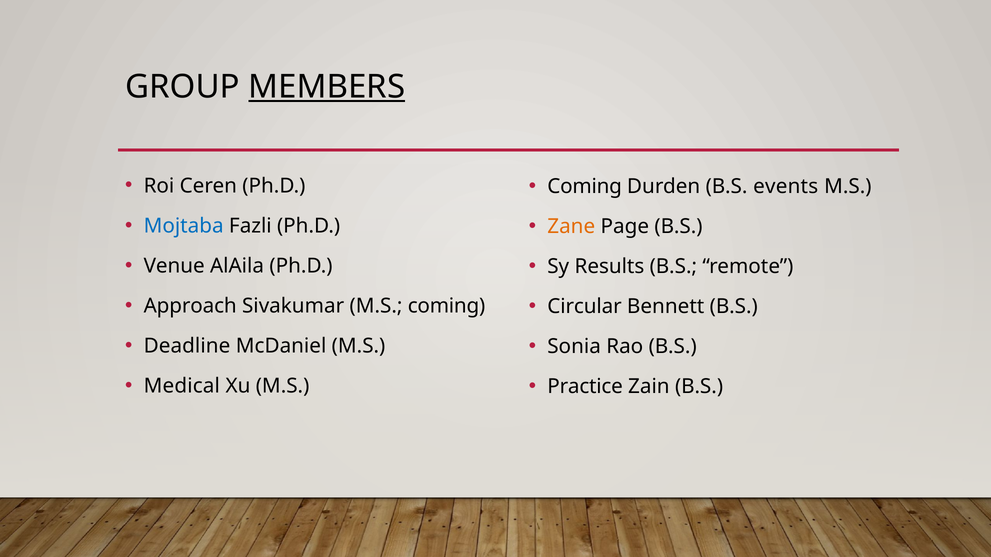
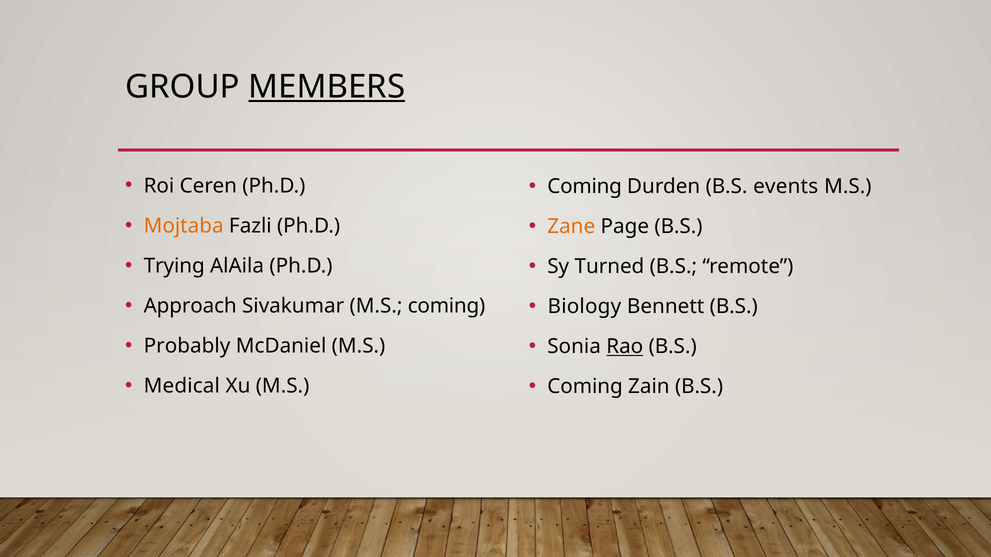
Mojtaba colour: blue -> orange
Venue: Venue -> Trying
Results: Results -> Turned
Circular: Circular -> Biology
Deadline: Deadline -> Probably
Rao underline: none -> present
Practice at (585, 387): Practice -> Coming
